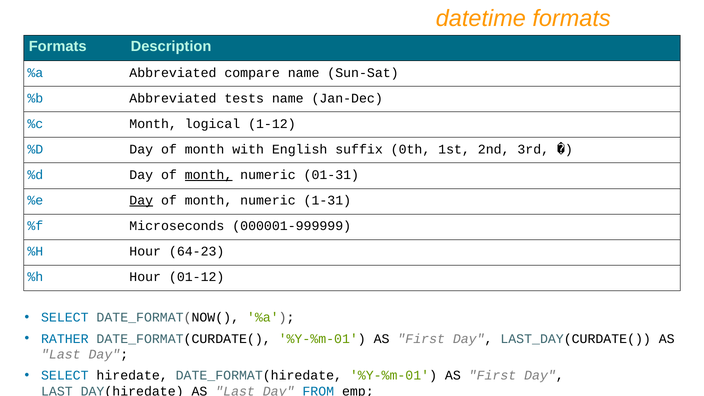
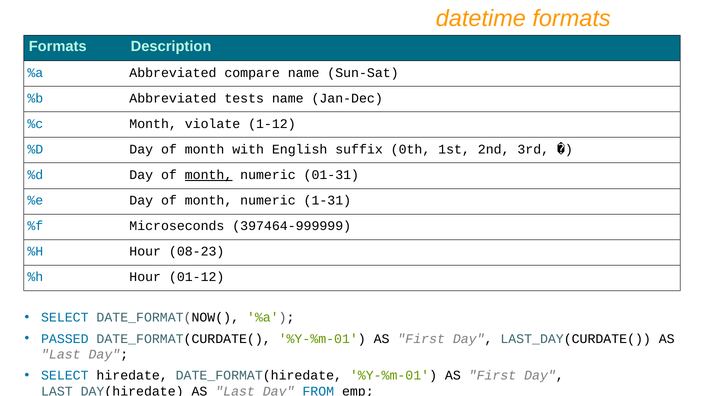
logical: logical -> violate
Day at (141, 200) underline: present -> none
000001-999999: 000001-999999 -> 397464-999999
64-23: 64-23 -> 08-23
RATHER: RATHER -> PASSED
